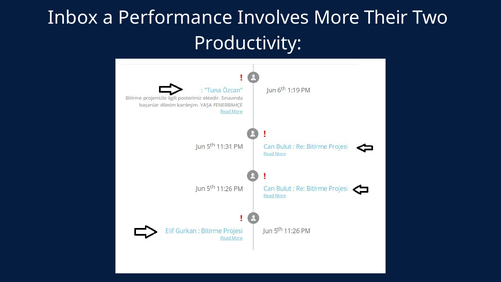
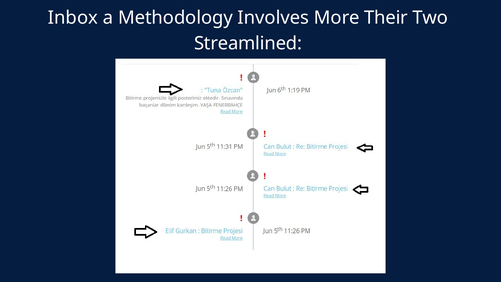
Performance: Performance -> Methodology
Productivity: Productivity -> Streamlined
